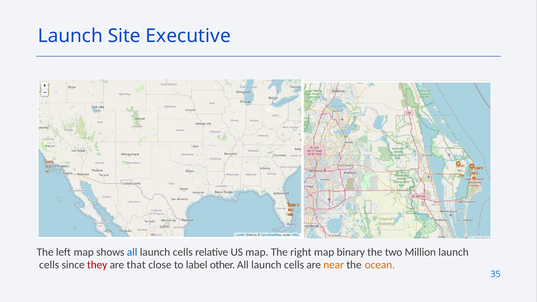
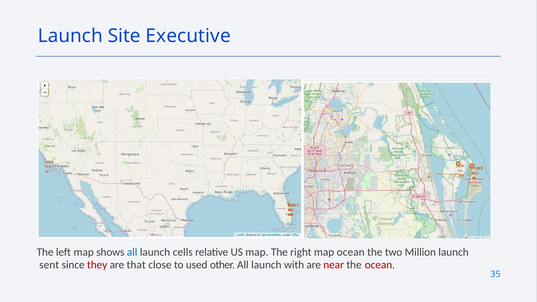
map binary: binary -> ocean
cells at (49, 265): cells -> sent
label: label -> used
other All launch cells: cells -> with
near colour: orange -> red
ocean at (380, 265) colour: orange -> red
